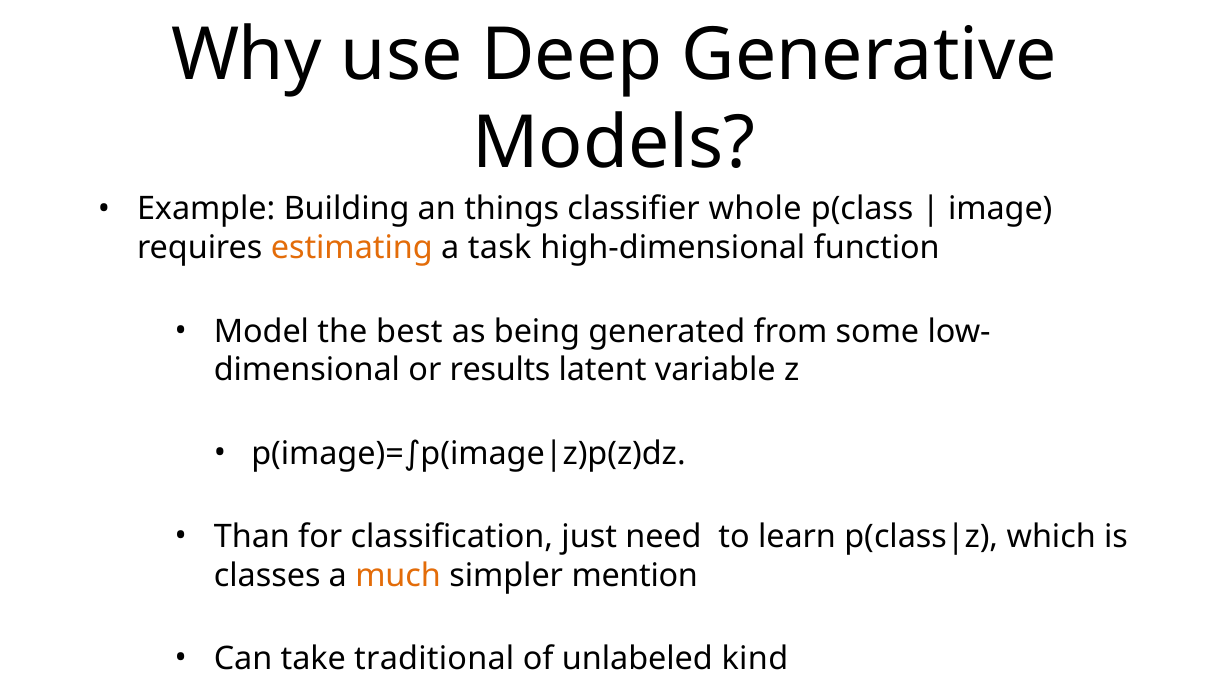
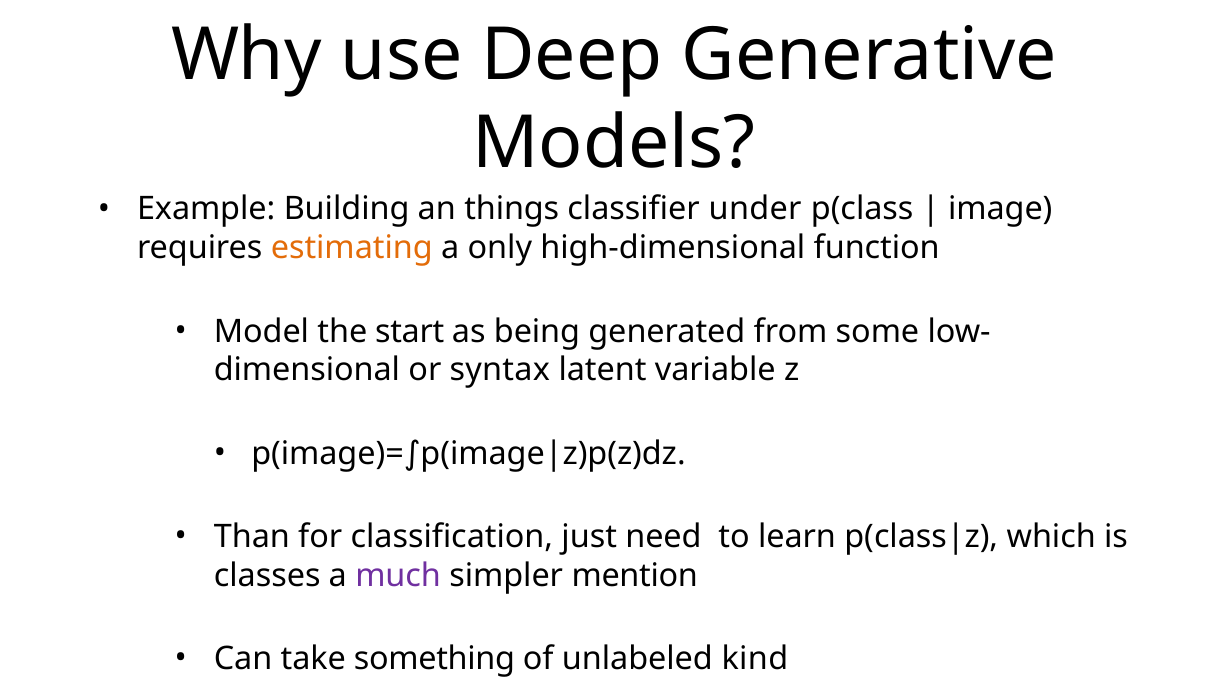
whole: whole -> under
task: task -> only
best: best -> start
results: results -> syntax
much colour: orange -> purple
traditional: traditional -> something
